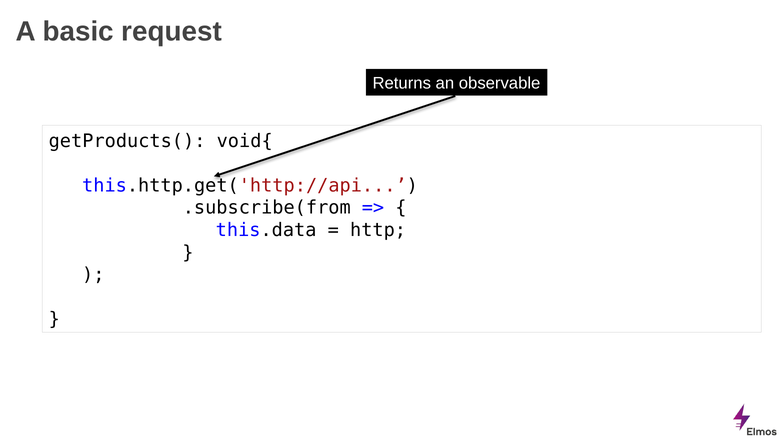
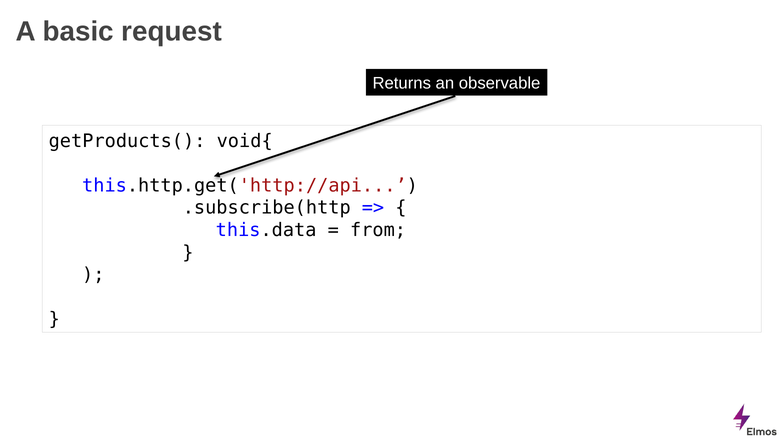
.subscribe(from: .subscribe(from -> .subscribe(http
http: http -> from
